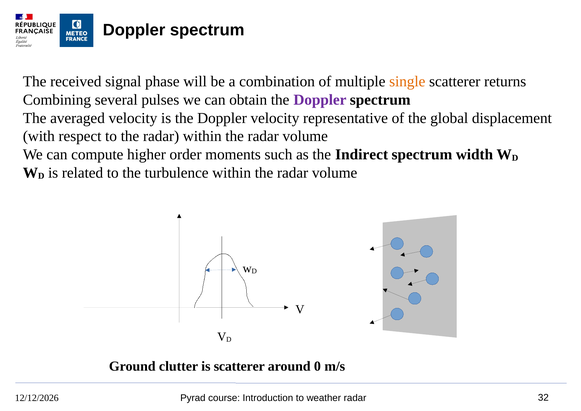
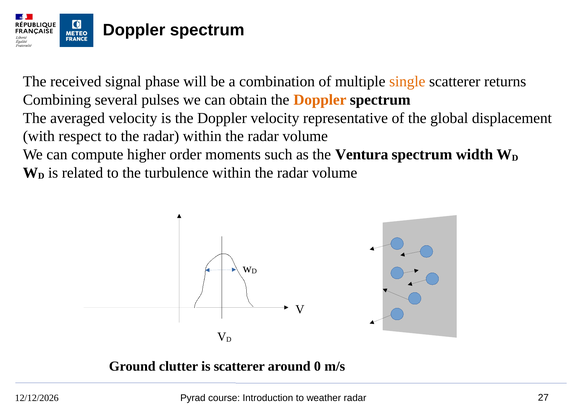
Doppler at (320, 100) colour: purple -> orange
Indirect: Indirect -> Ventura
32: 32 -> 27
